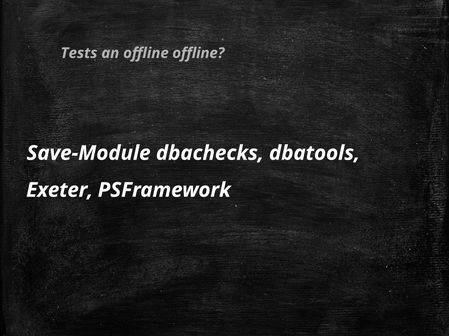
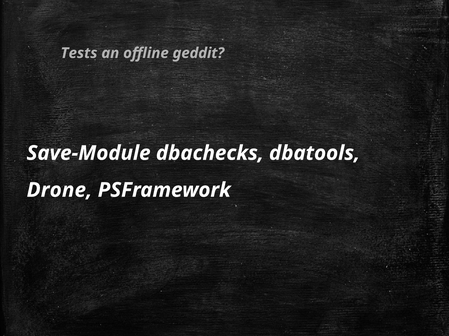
offline offline: offline -> geddit
Exeter: Exeter -> Drone
